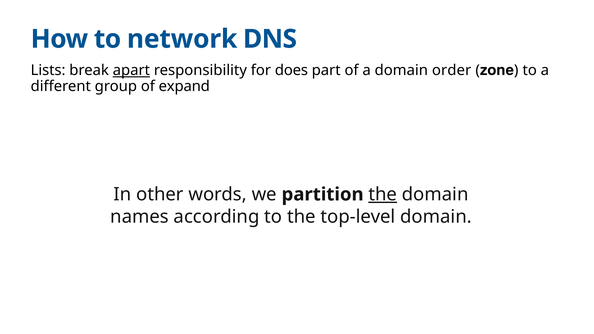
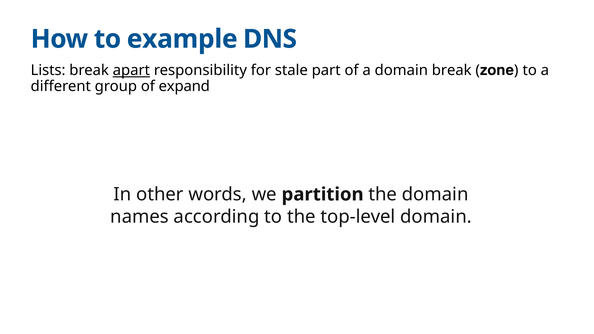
network: network -> example
does: does -> stale
domain order: order -> break
the at (383, 194) underline: present -> none
